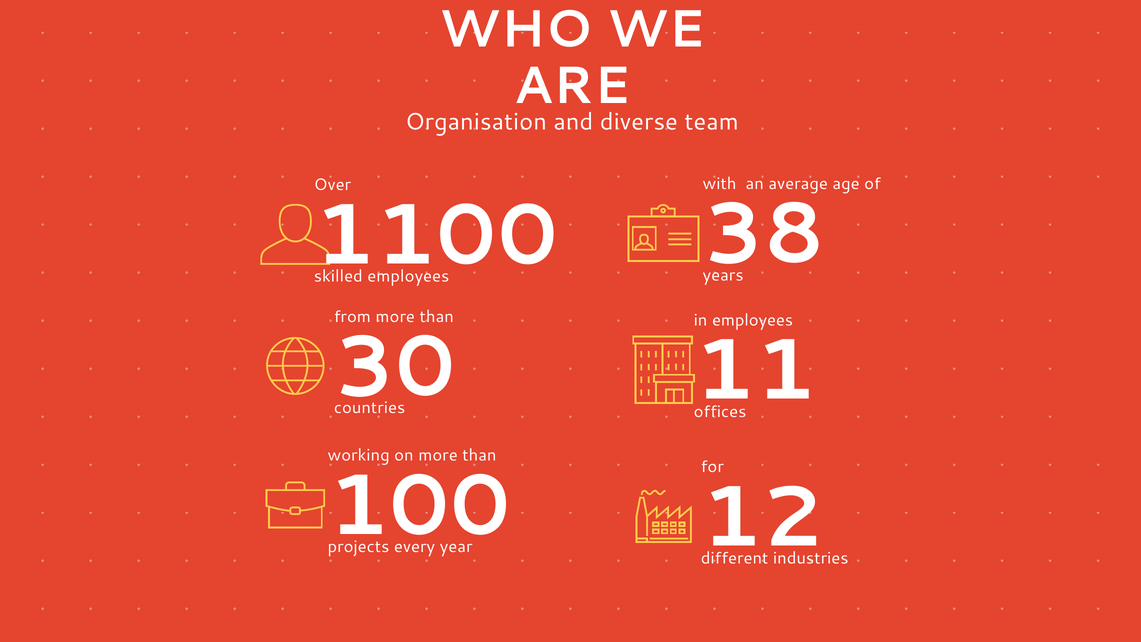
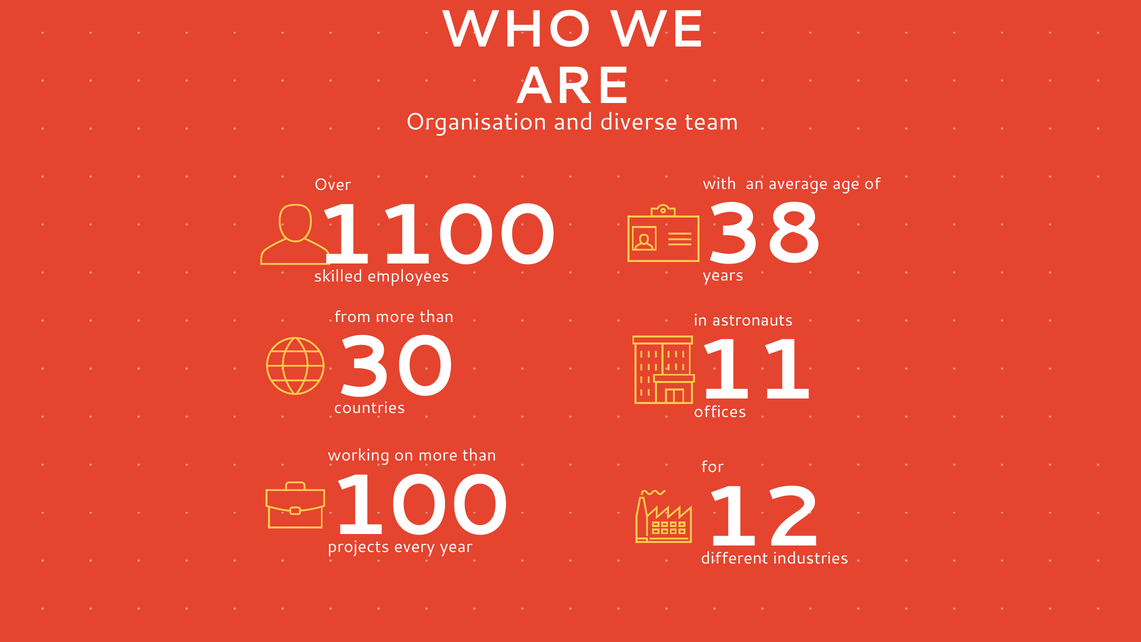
in employees: employees -> astronauts
